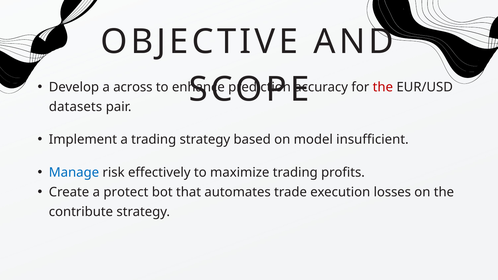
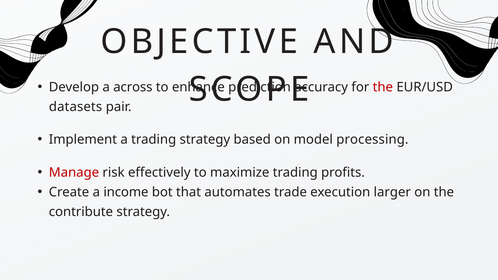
insufficient: insufficient -> processing
Manage colour: blue -> red
protect: protect -> income
losses: losses -> larger
